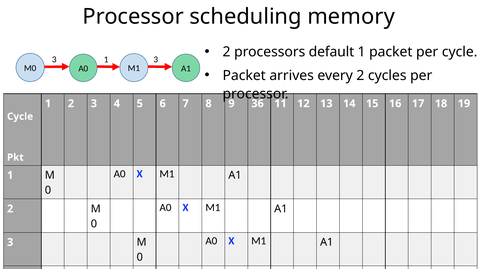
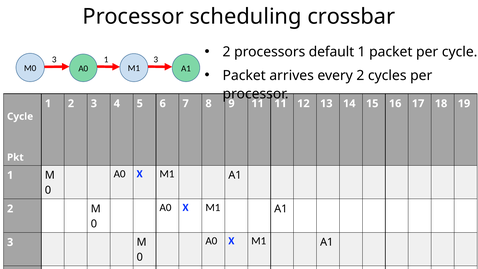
memory: memory -> crossbar
9 36: 36 -> 11
